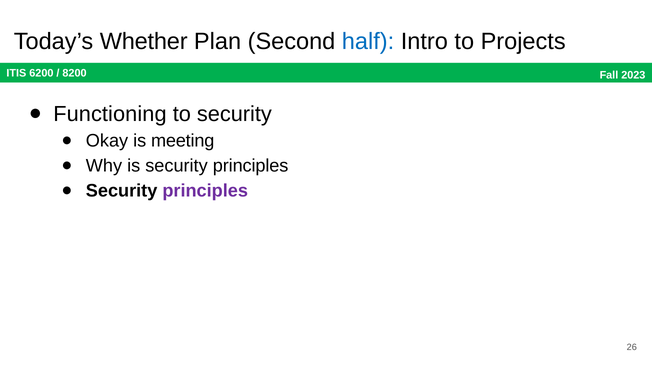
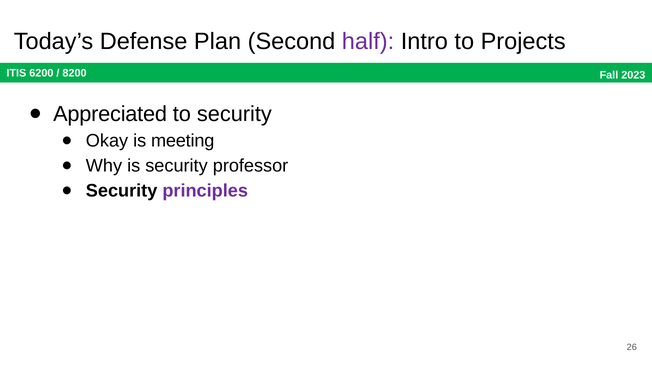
Whether: Whether -> Defense
half colour: blue -> purple
Functioning: Functioning -> Appreciated
is security principles: principles -> professor
